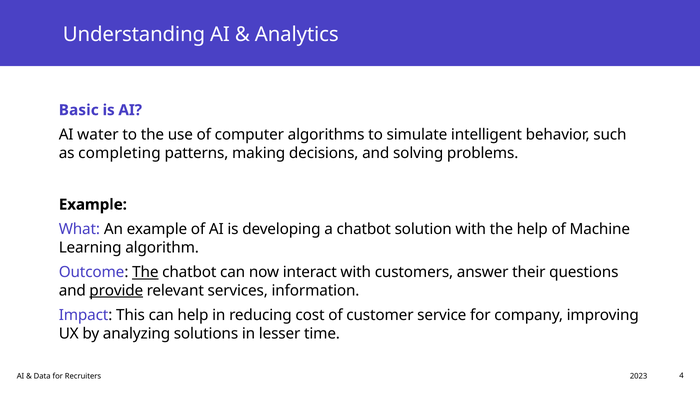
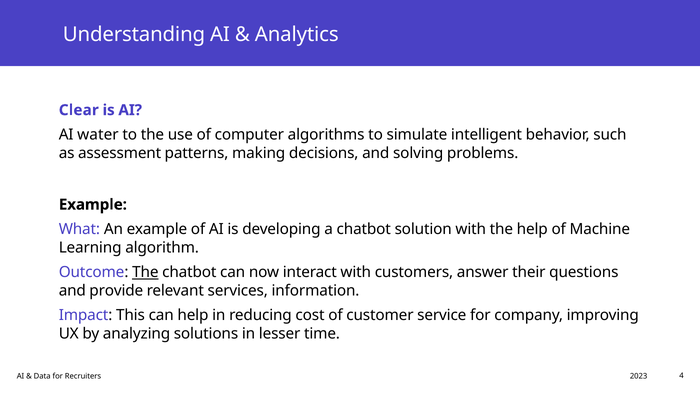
Basic: Basic -> Clear
completing: completing -> assessment
provide underline: present -> none
